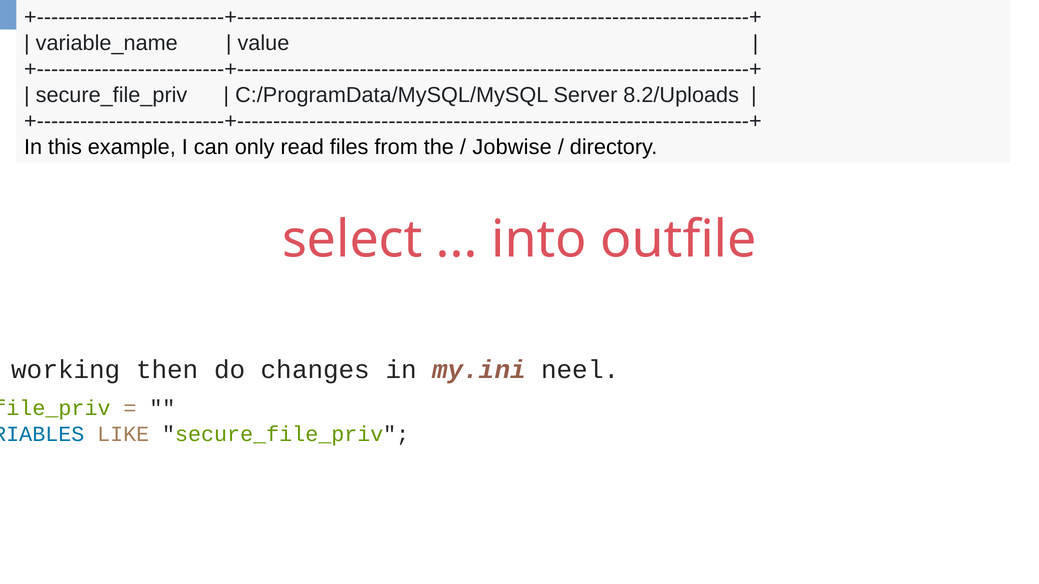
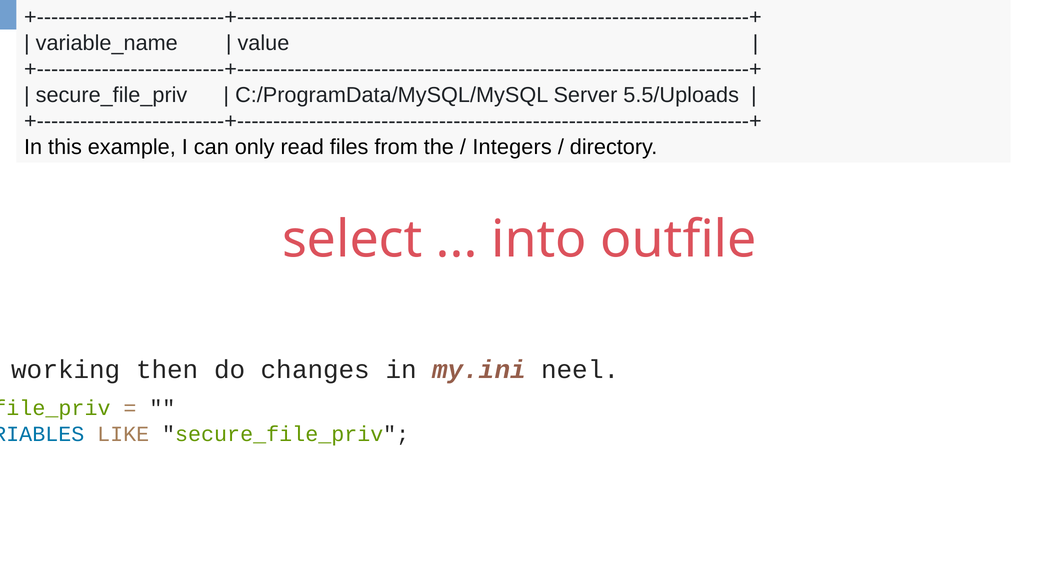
8.2/Uploads: 8.2/Uploads -> 5.5/Uploads
Jobwise: Jobwise -> Integers
